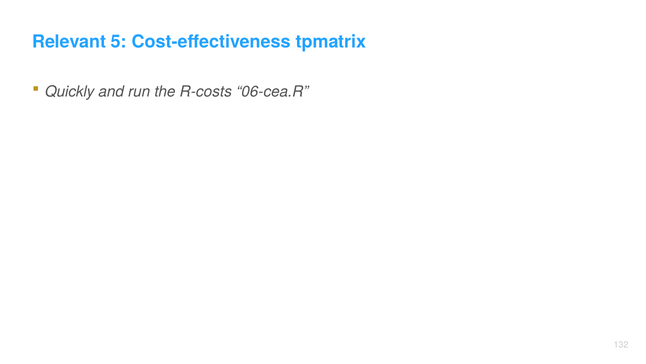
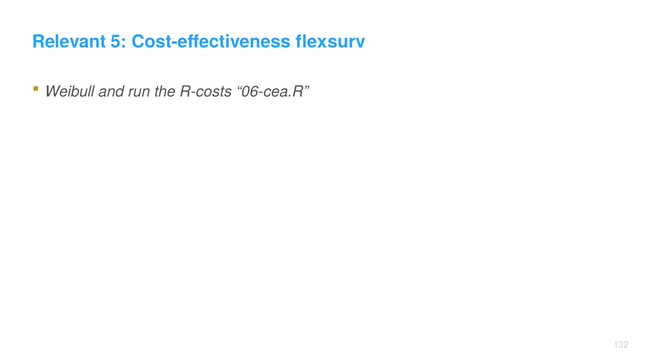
tpmatrix: tpmatrix -> flexsurv
Quickly: Quickly -> Weibull
